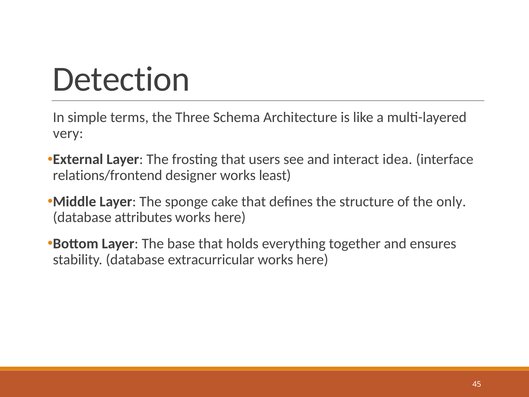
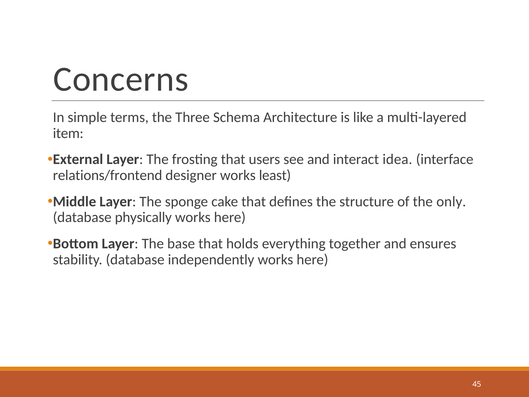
Detection: Detection -> Concerns
very: very -> item
attributes: attributes -> physically
extracurricular: extracurricular -> independently
